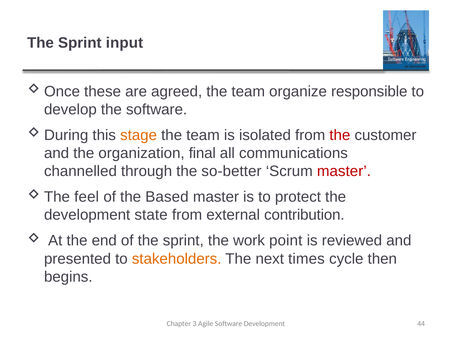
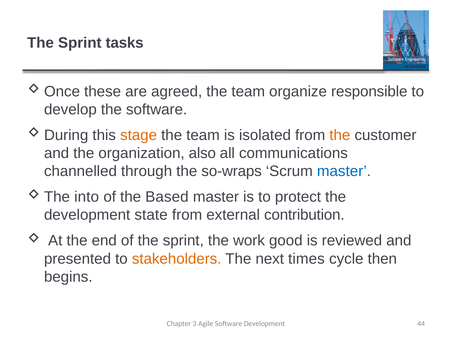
input: input -> tasks
the at (340, 135) colour: red -> orange
final: final -> also
so-better: so-better -> so-wraps
master at (344, 171) colour: red -> blue
feel: feel -> into
point: point -> good
